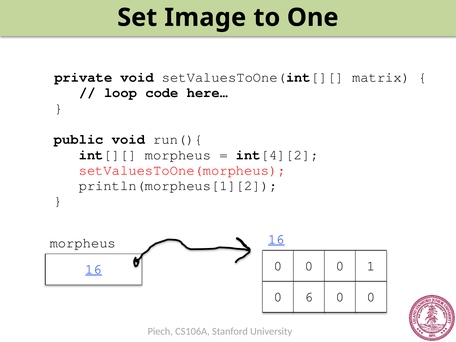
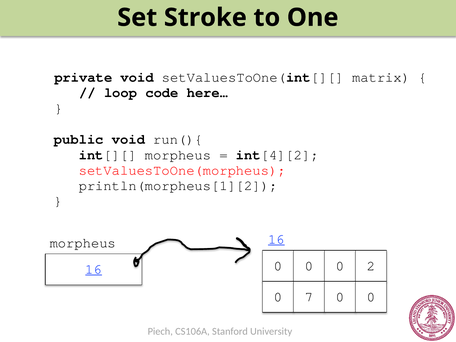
Image: Image -> Stroke
1: 1 -> 2
6: 6 -> 7
